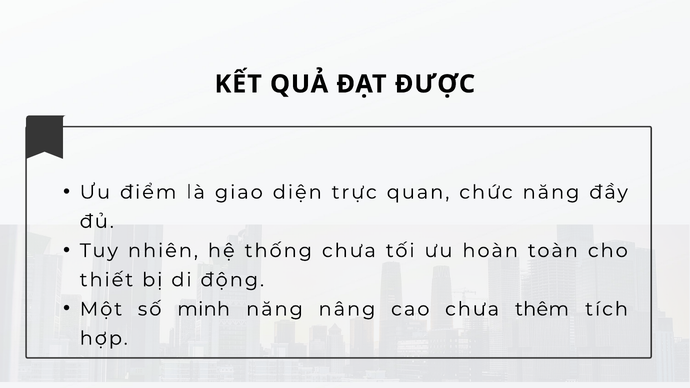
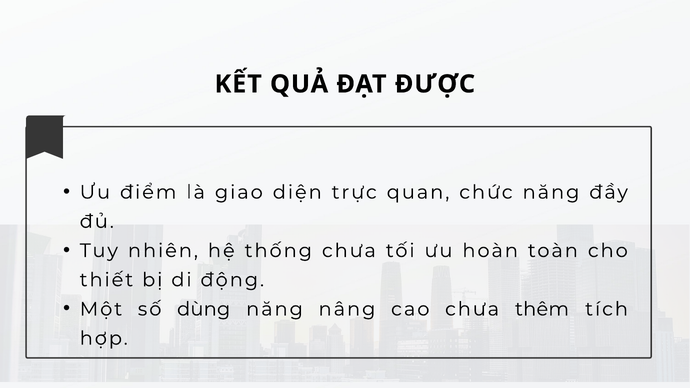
minh: minh -> dùng
